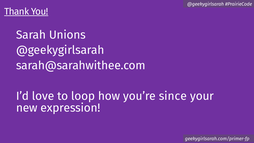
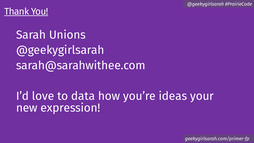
loop: loop -> data
since: since -> ideas
